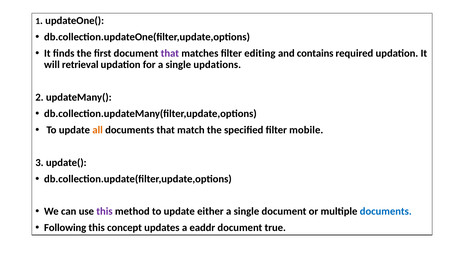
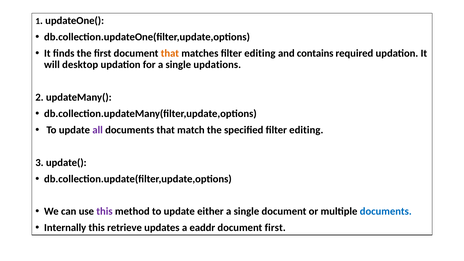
that at (170, 53) colour: purple -> orange
retrieval: retrieval -> desktop
all colour: orange -> purple
specified filter mobile: mobile -> editing
Following: Following -> Internally
concept: concept -> retrieve
document true: true -> first
